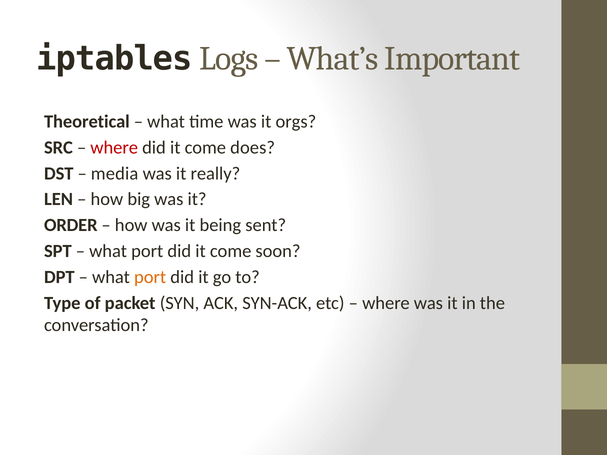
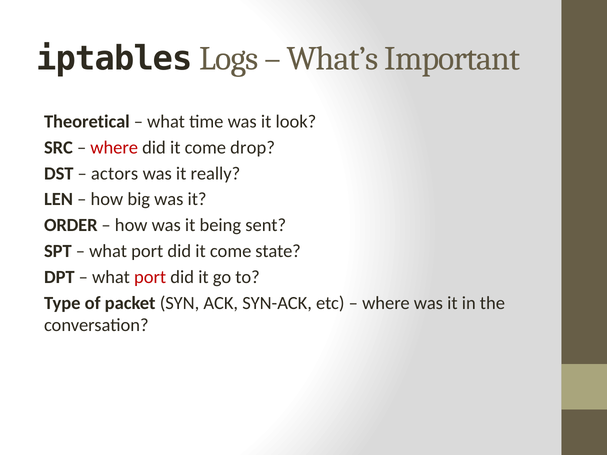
orgs: orgs -> look
does: does -> drop
media: media -> actors
soon: soon -> state
port at (150, 277) colour: orange -> red
